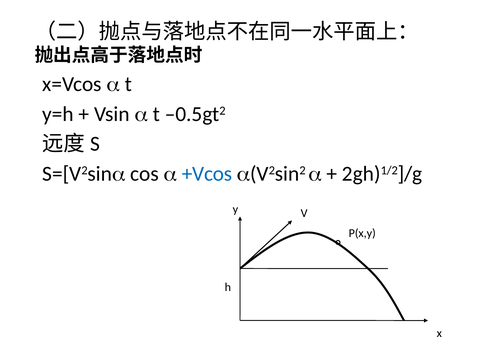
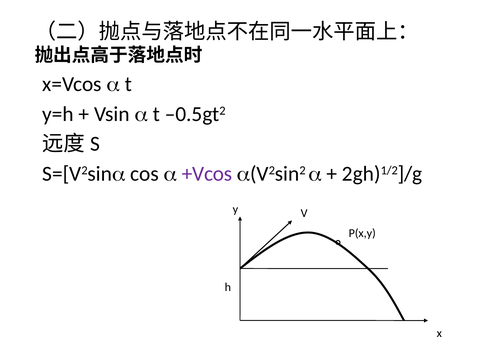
+Vcos colour: blue -> purple
